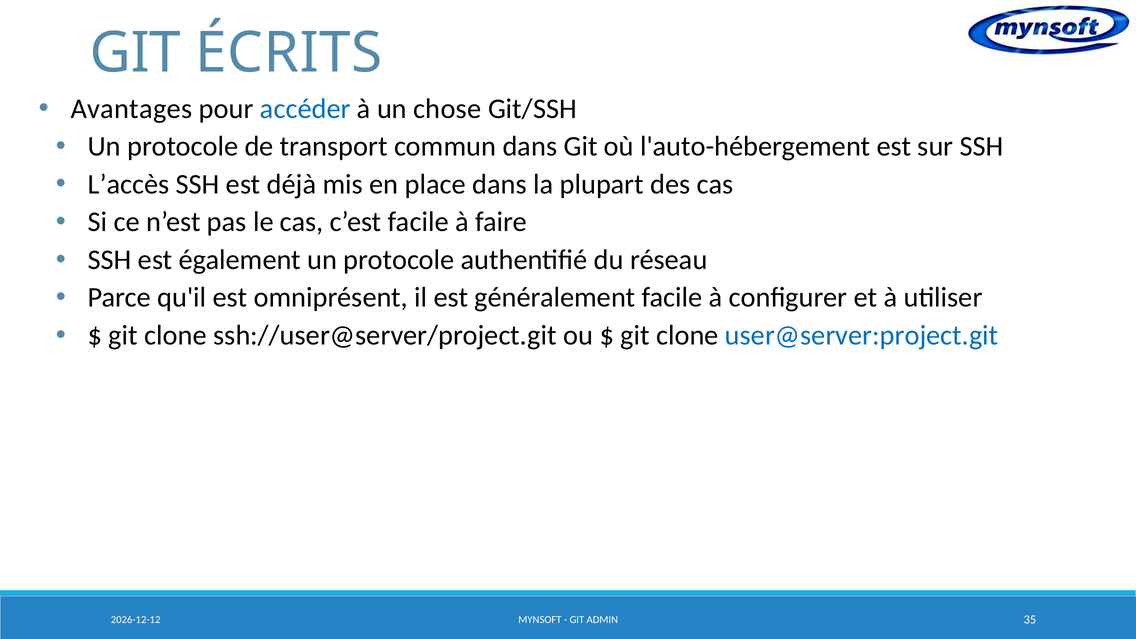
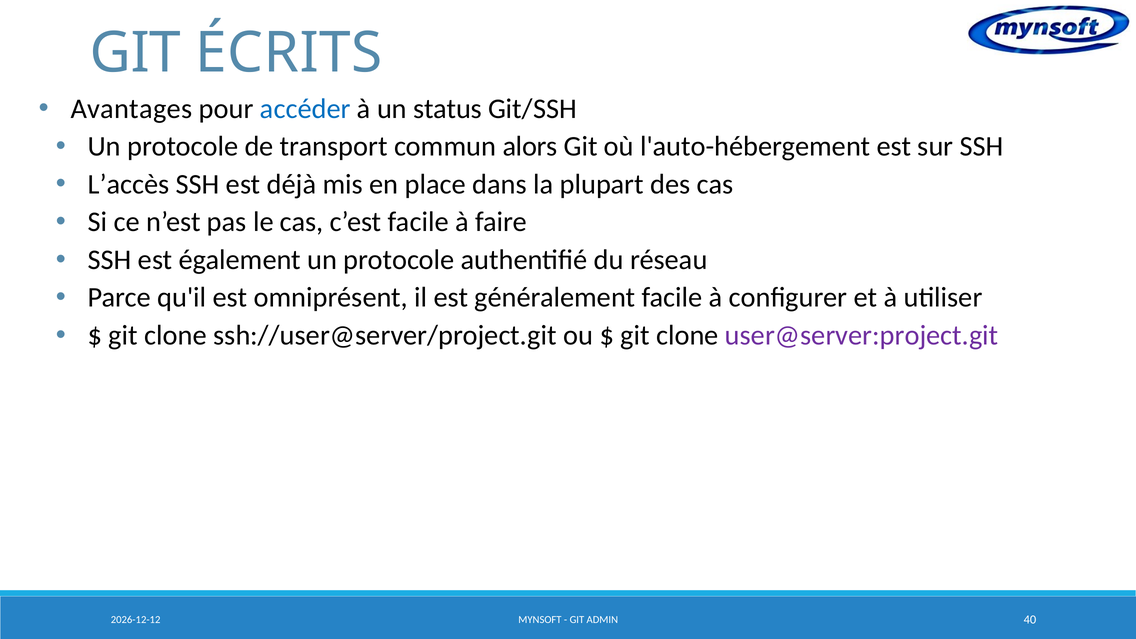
chose: chose -> status
commun dans: dans -> alors
user@server:project.git colour: blue -> purple
35: 35 -> 40
